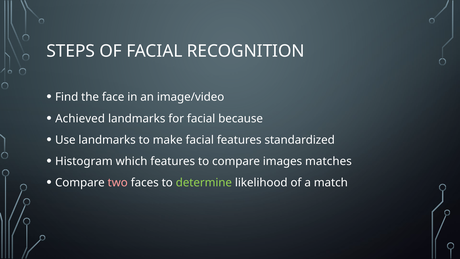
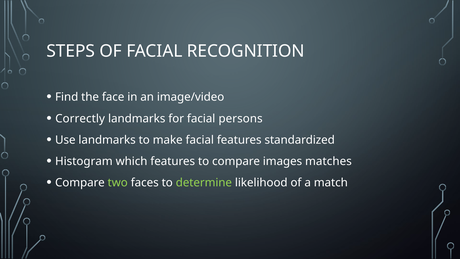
Achieved: Achieved -> Correctly
because: because -> persons
two colour: pink -> light green
